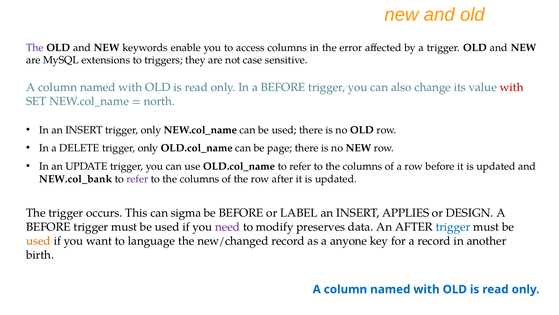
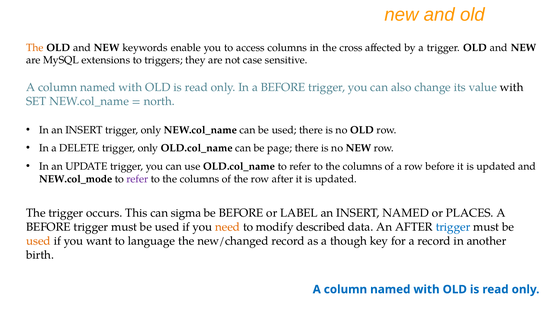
The at (35, 47) colour: purple -> orange
error: error -> cross
with at (512, 87) colour: red -> black
NEW.col_bank: NEW.col_bank -> NEW.col_mode
INSERT APPLIES: APPLIES -> NAMED
DESIGN: DESIGN -> PLACES
need colour: purple -> orange
preserves: preserves -> described
anyone: anyone -> though
